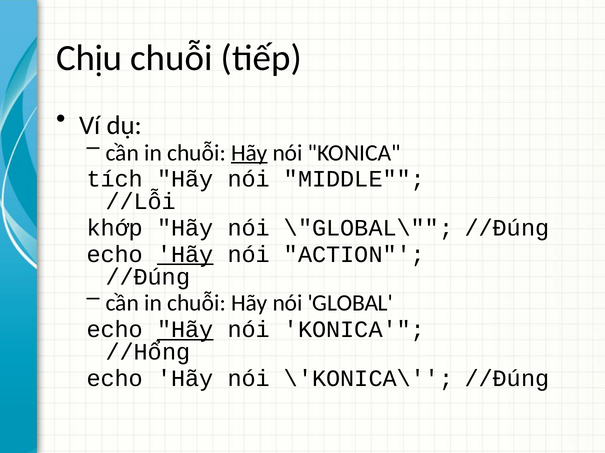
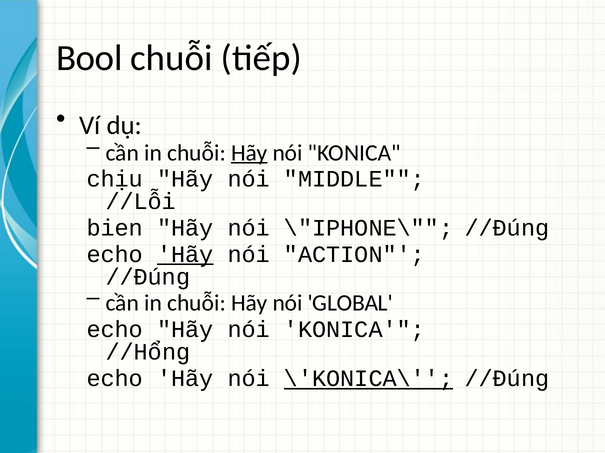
Chịu: Chịu -> Bool
tích: tích -> chịu
khớp: khớp -> bien
\"GLOBAL\: \"GLOBAL\ -> \"IPHONE\
Hãy at (185, 330) underline: present -> none
\'KONICA\ underline: none -> present
